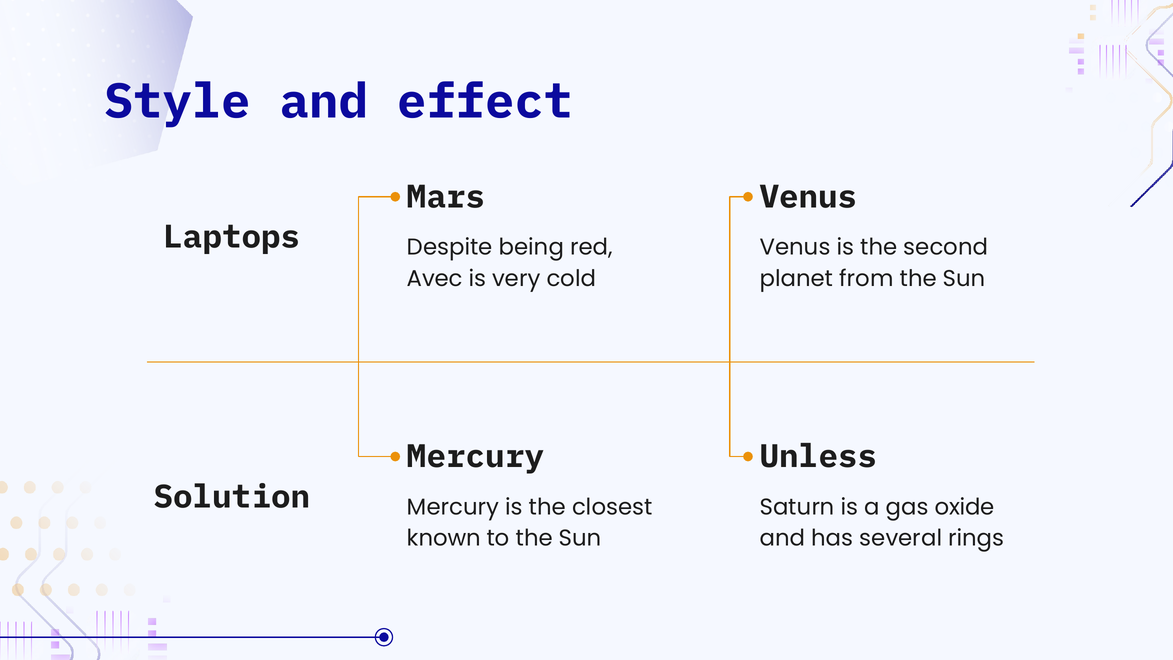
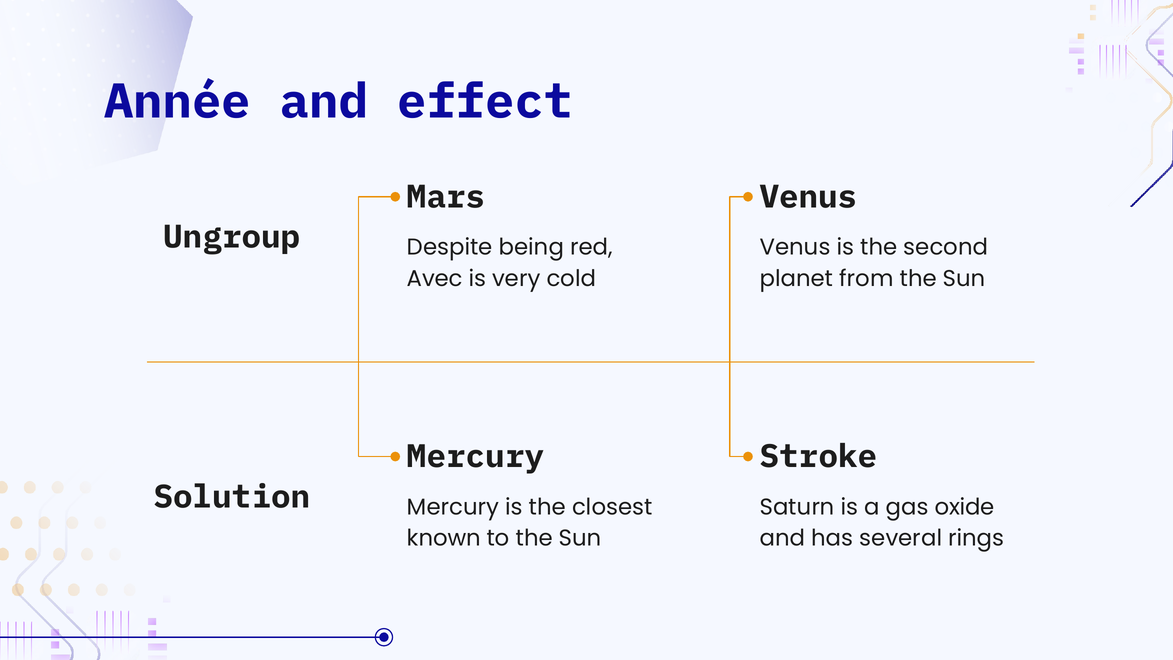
Style: Style -> Année
Laptops: Laptops -> Ungroup
Unless: Unless -> Stroke
